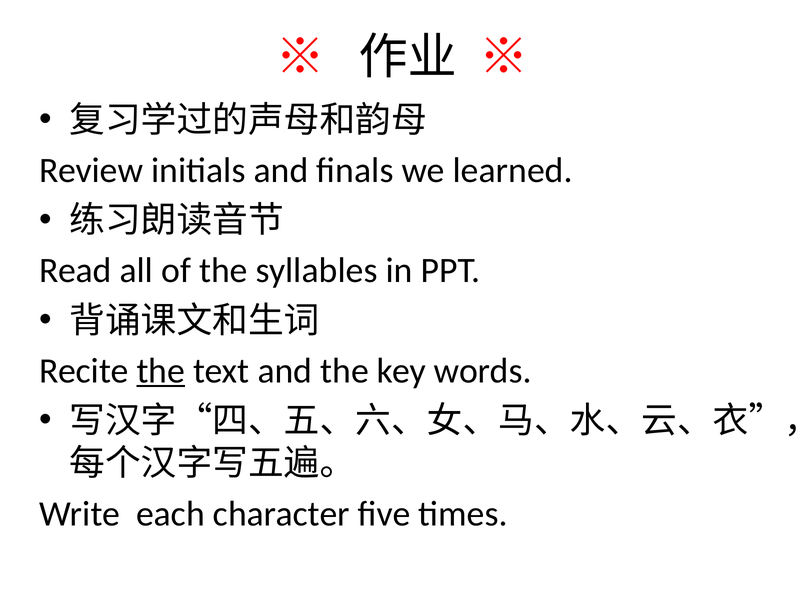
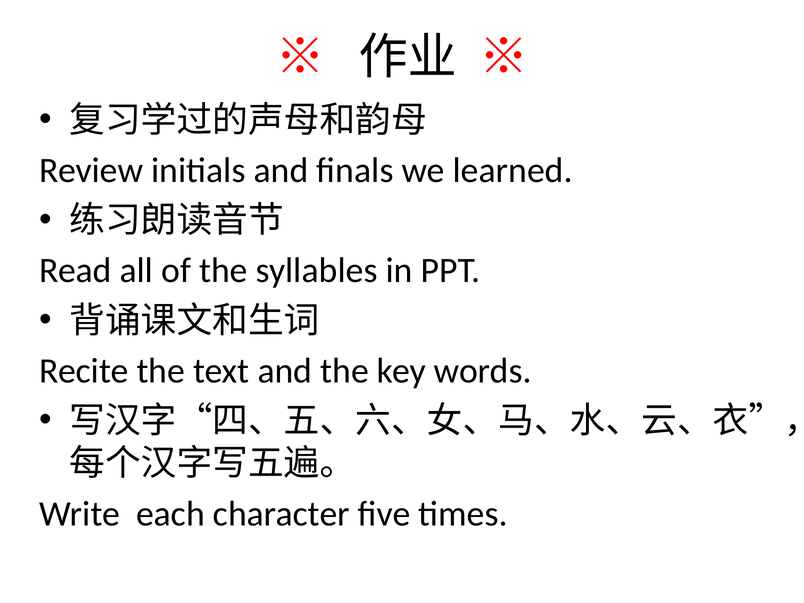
the at (161, 371) underline: present -> none
